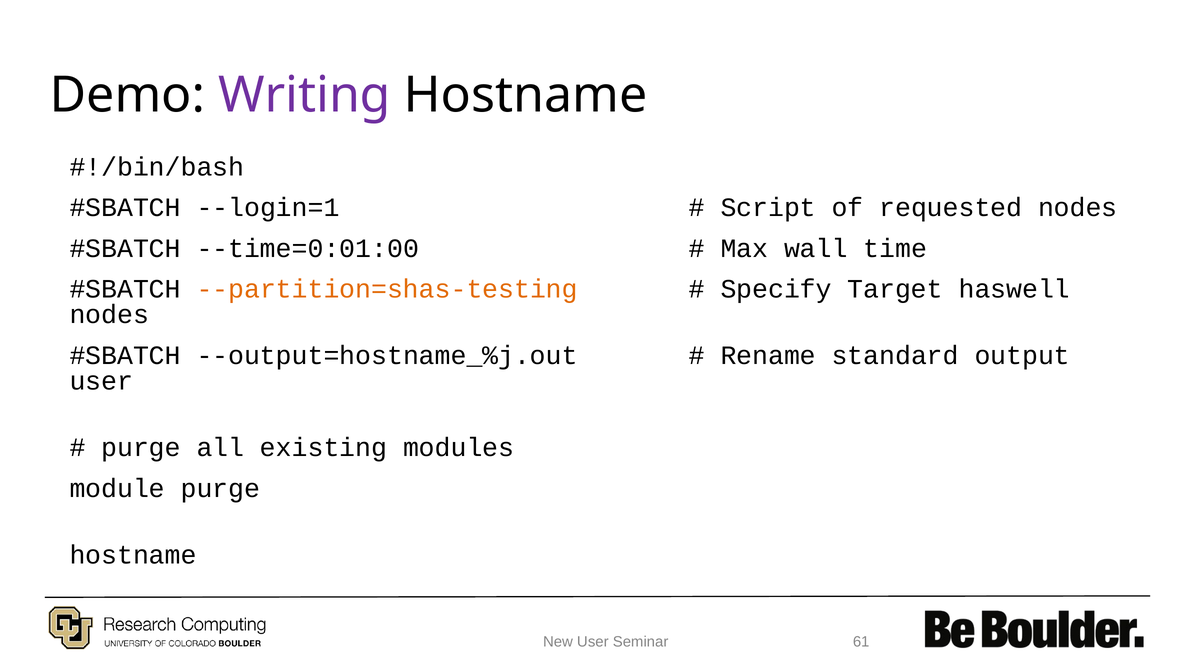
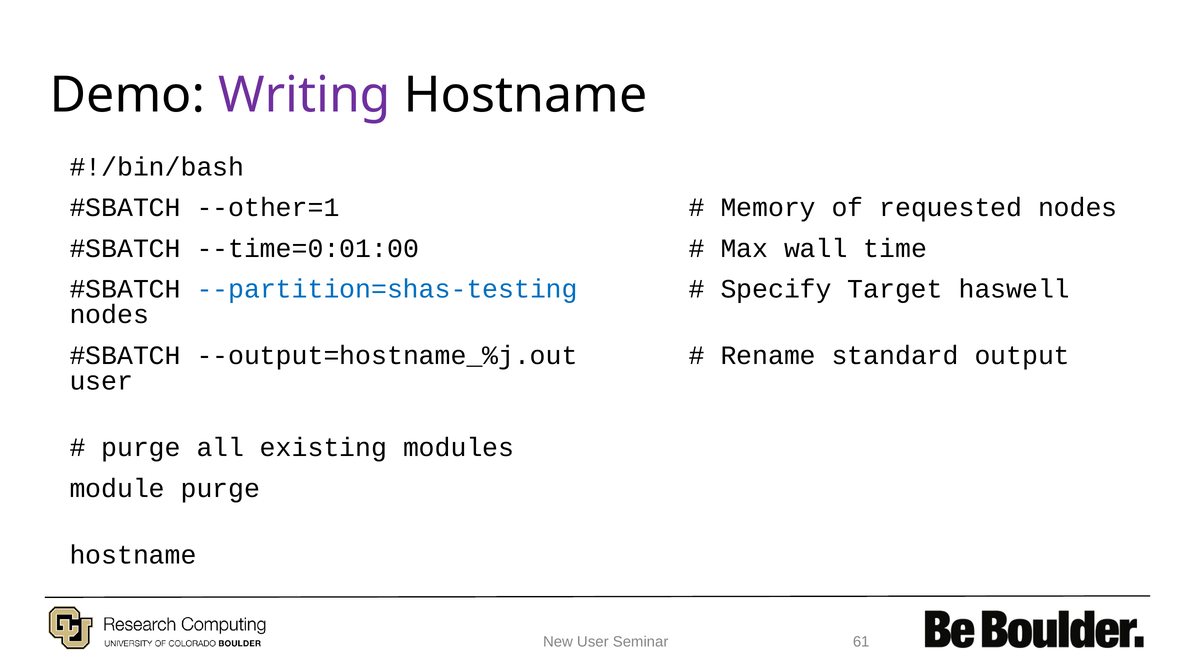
--login=1: --login=1 -> --other=1
Script: Script -> Memory
--partition=shas-testing colour: orange -> blue
